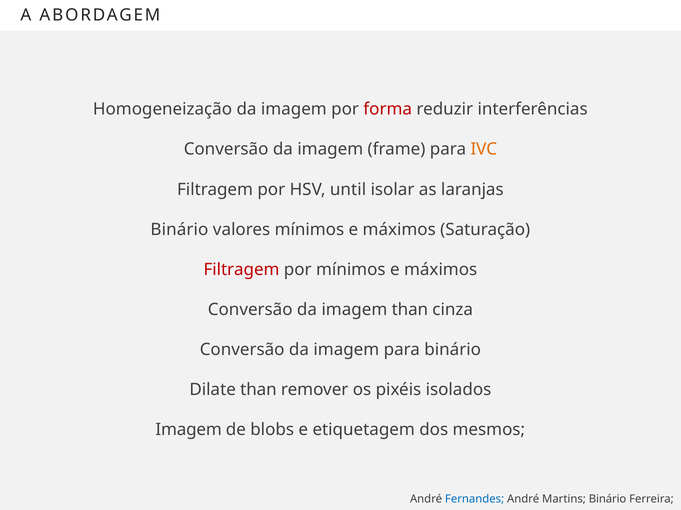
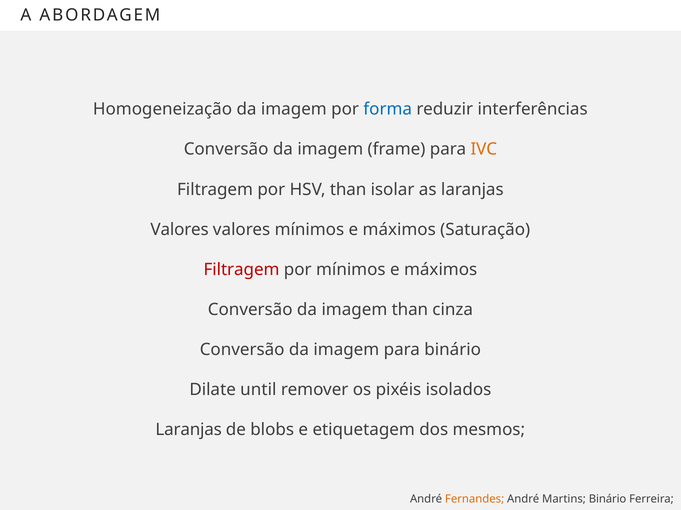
forma colour: red -> blue
HSV until: until -> than
Binário at (179, 230): Binário -> Valores
Dilate than: than -> until
Imagem at (189, 430): Imagem -> Laranjas
Fernandes colour: blue -> orange
